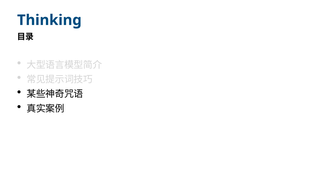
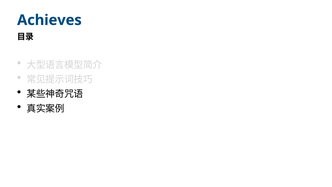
Thinking: Thinking -> Achieves
